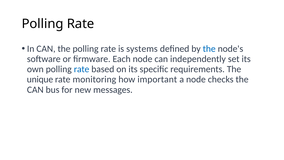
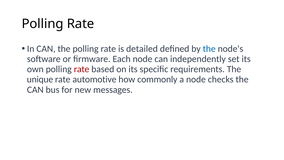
systems: systems -> detailed
rate at (82, 69) colour: blue -> red
monitoring: monitoring -> automotive
important: important -> commonly
